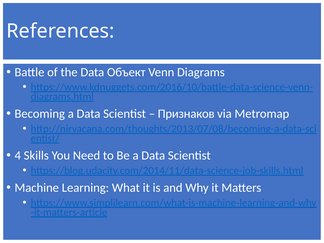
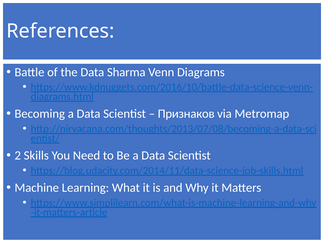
Объект: Объект -> Sharma
4: 4 -> 2
